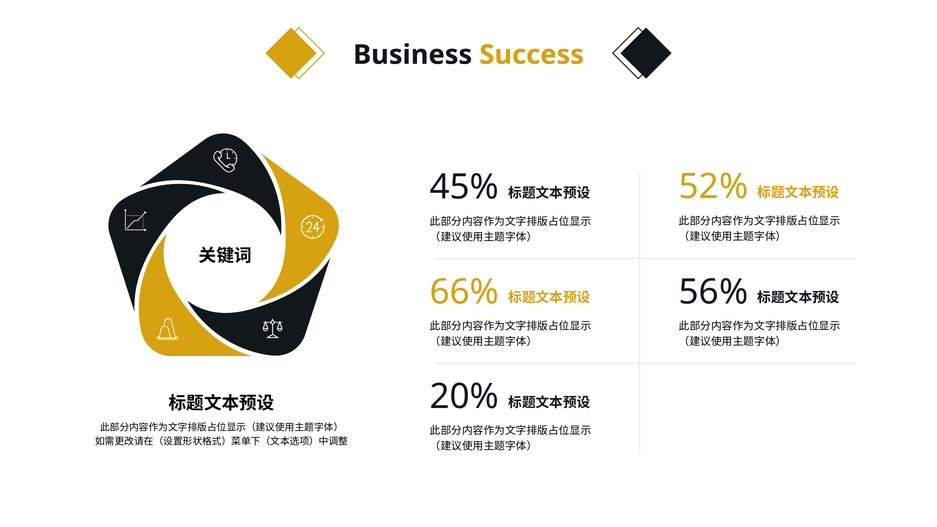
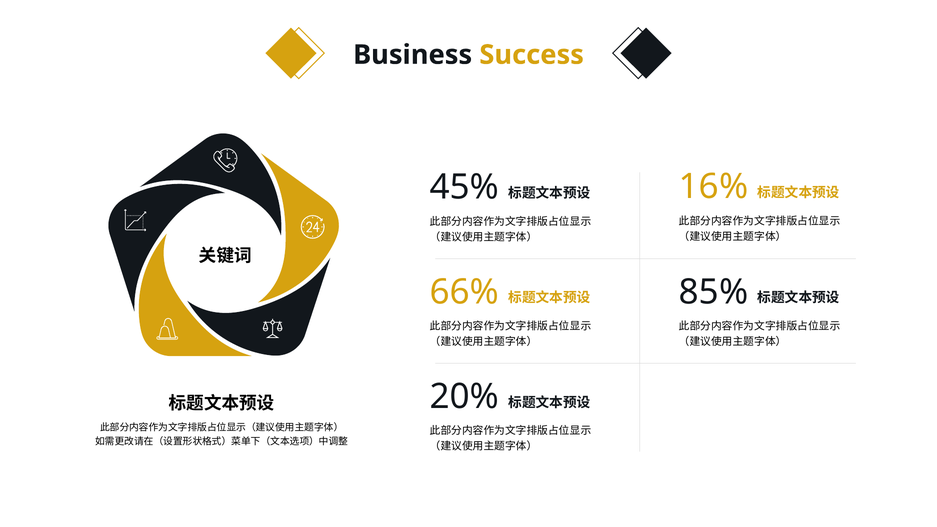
52%: 52% -> 16%
56%: 56% -> 85%
